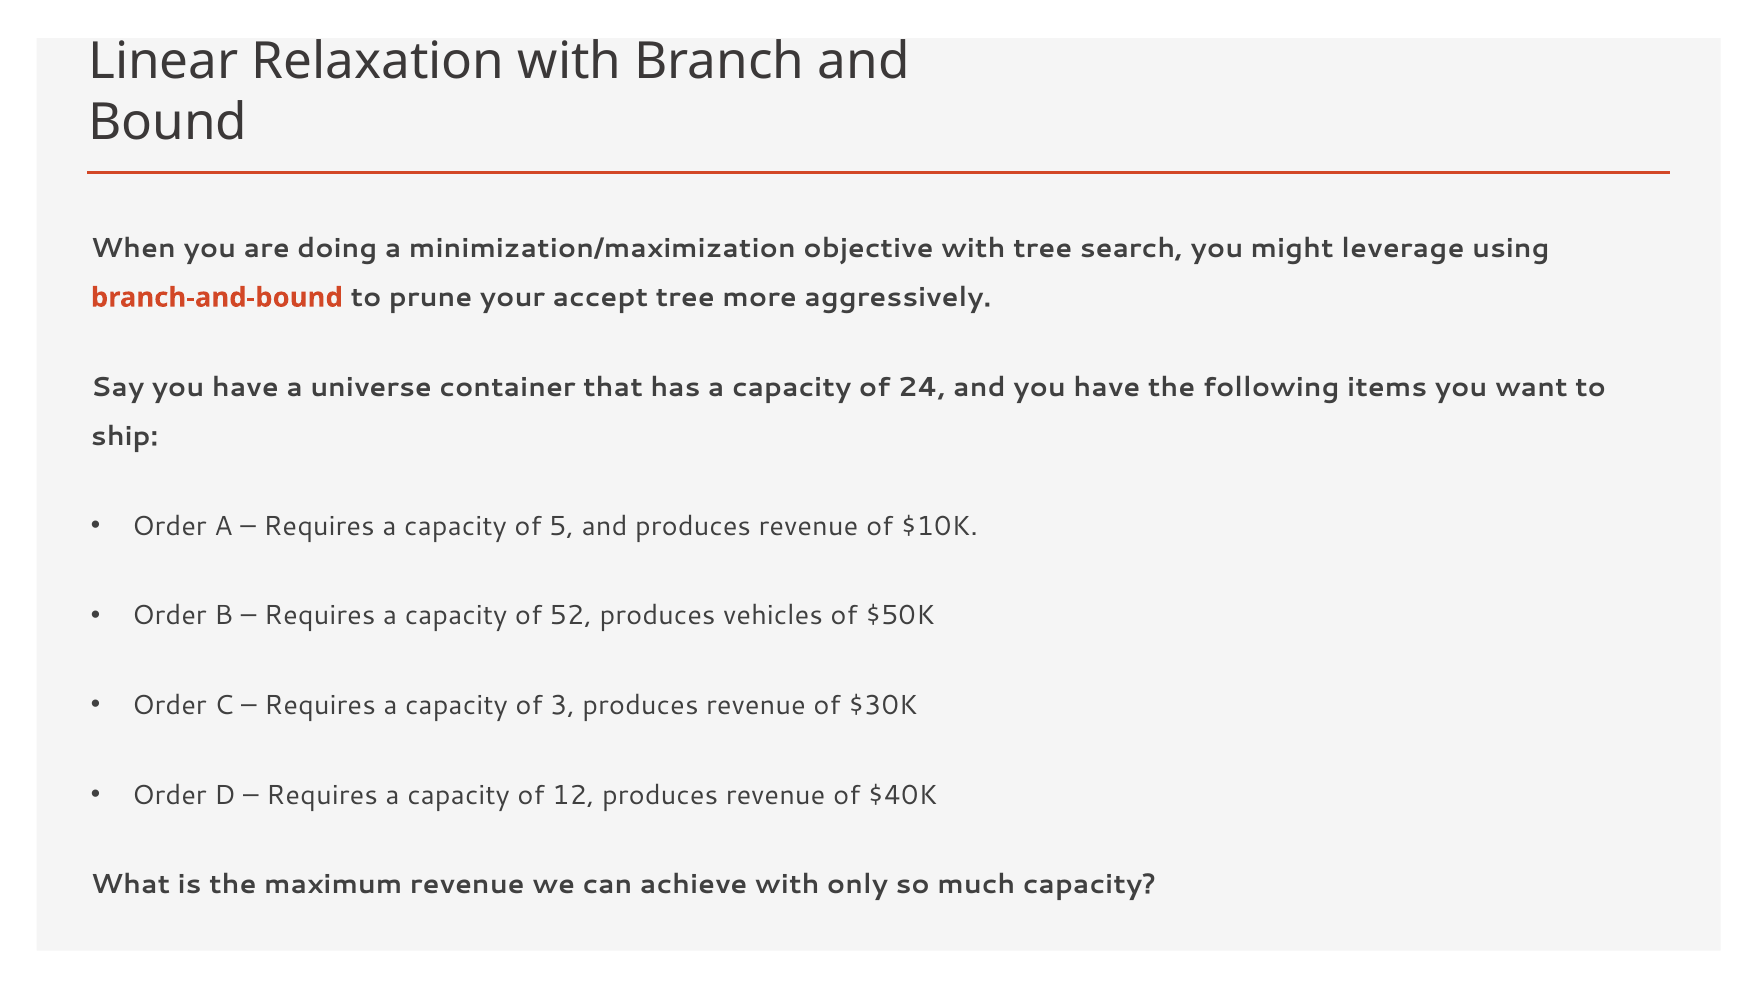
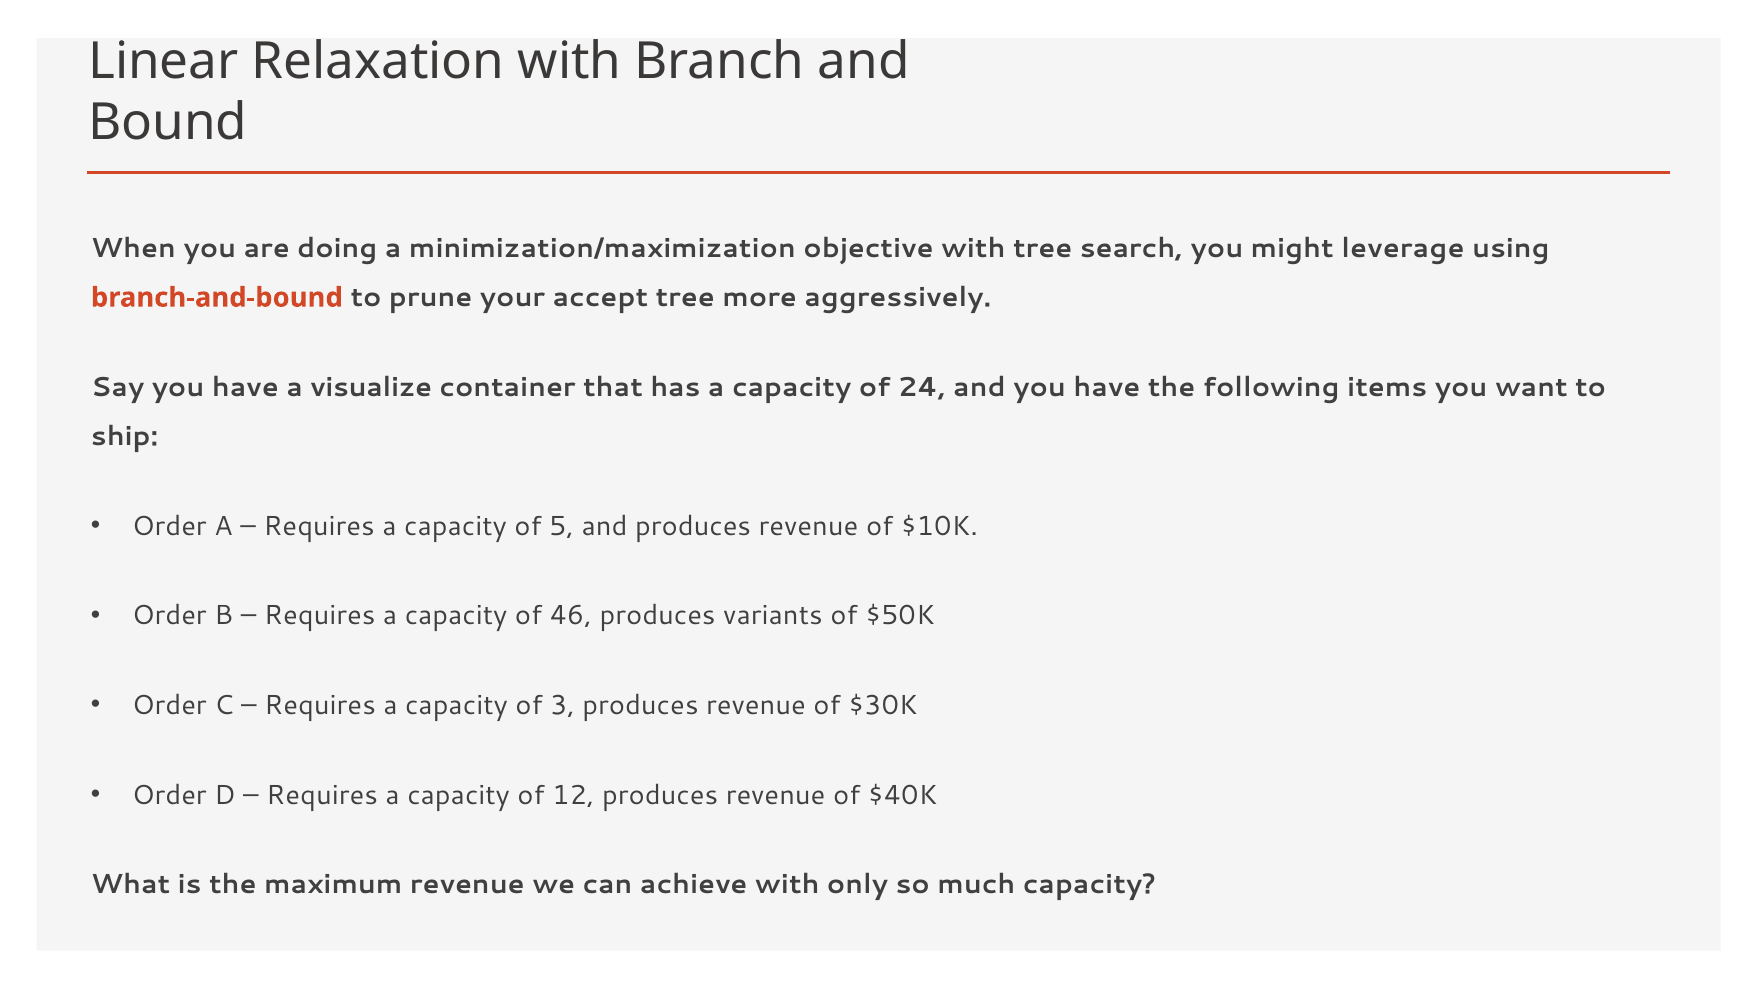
universe: universe -> visualize
52: 52 -> 46
vehicles: vehicles -> variants
